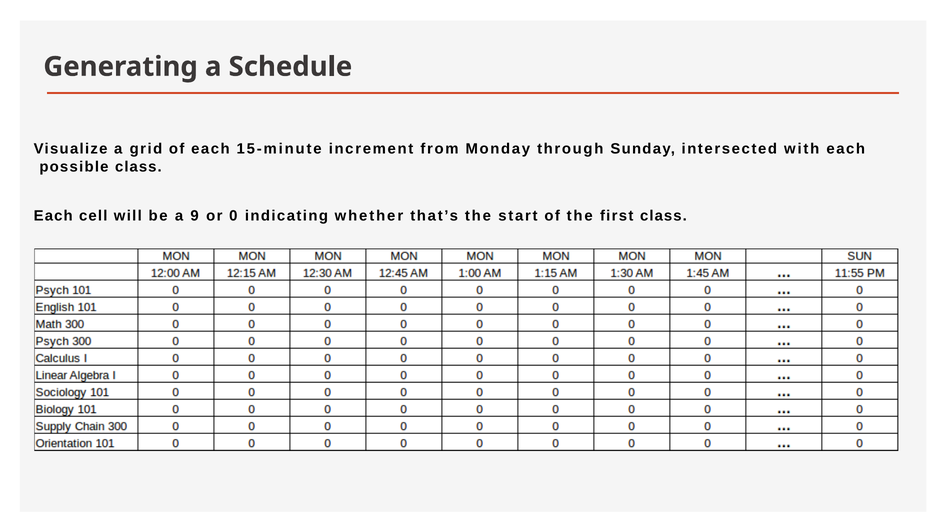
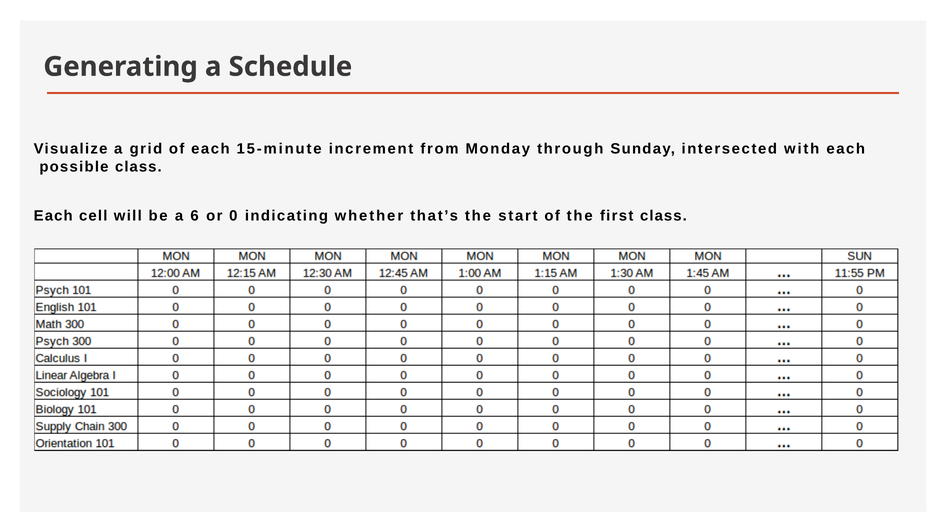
9: 9 -> 6
